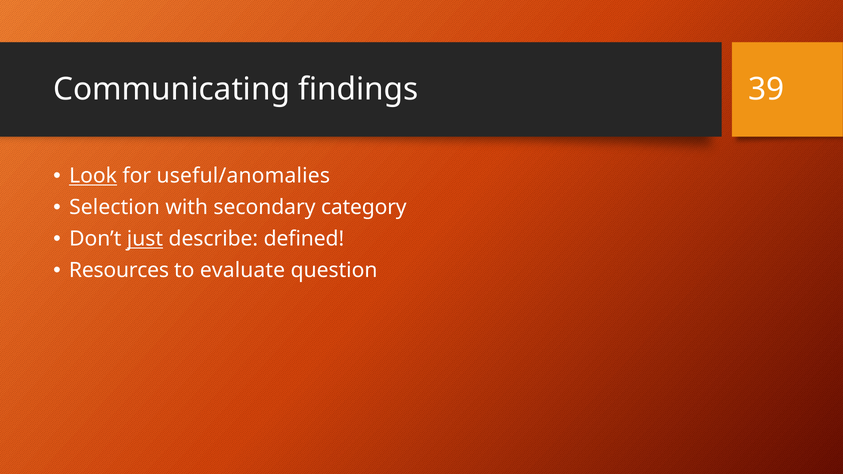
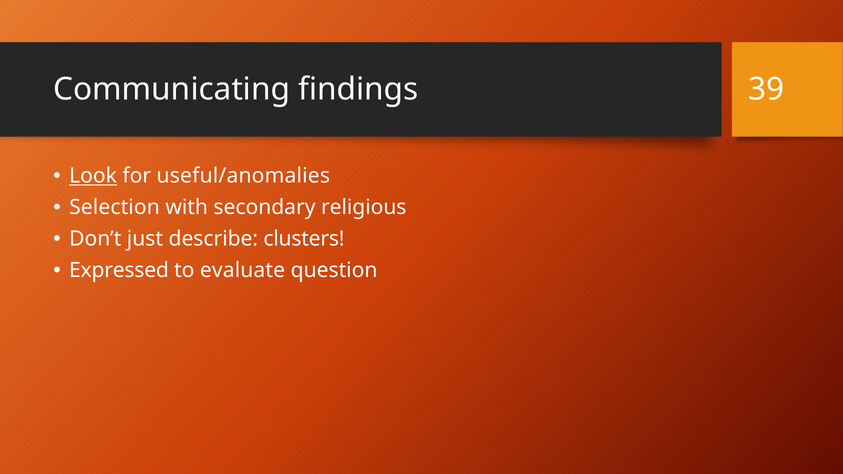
category: category -> religious
just underline: present -> none
defined: defined -> clusters
Resources: Resources -> Expressed
